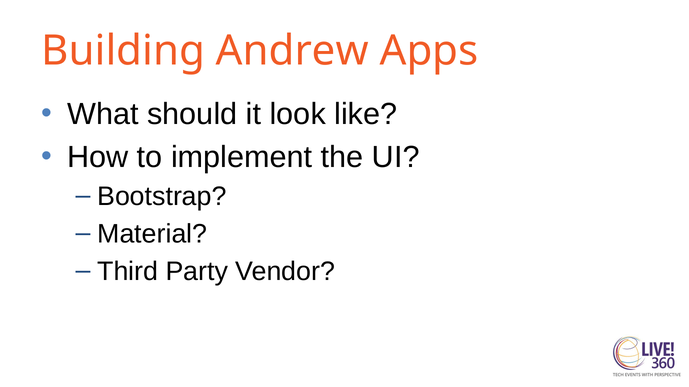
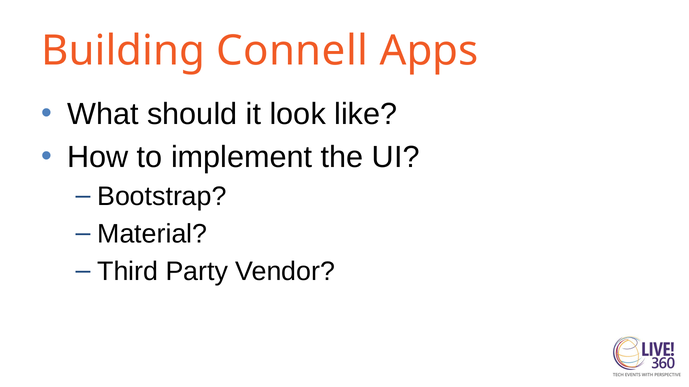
Andrew: Andrew -> Connell
